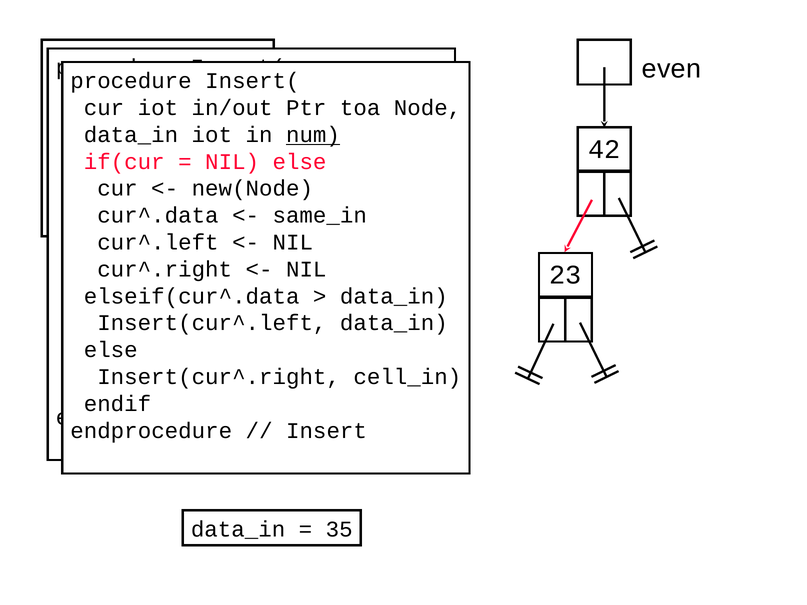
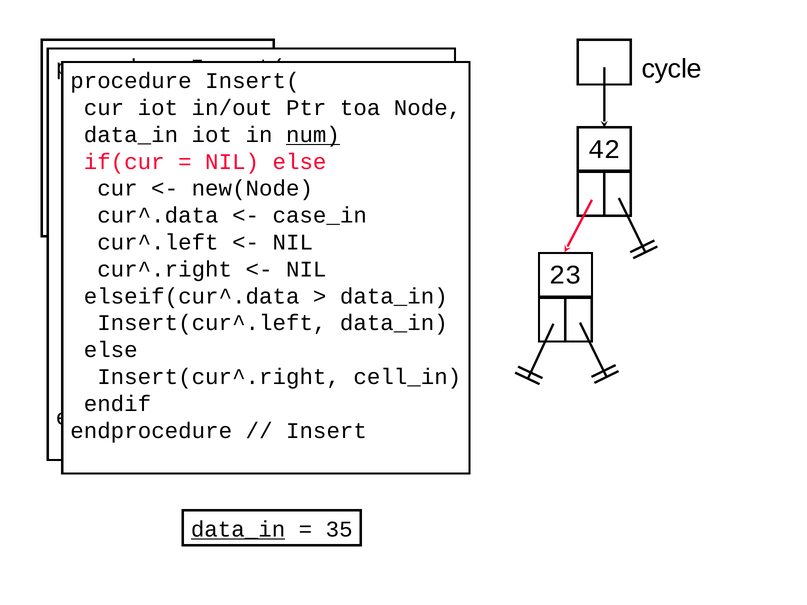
even: even -> cycle
same_in: same_in -> case_in
data_in at (238, 530) underline: none -> present
